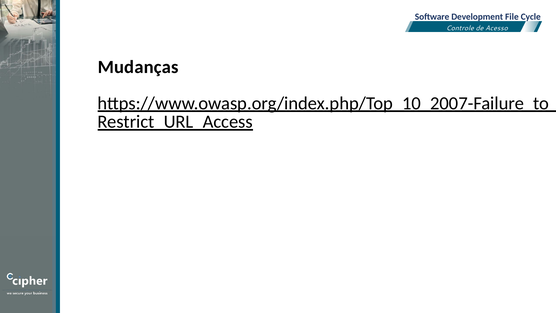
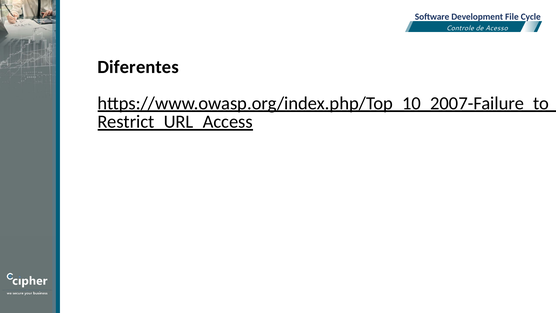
Mudanças: Mudanças -> Diferentes
